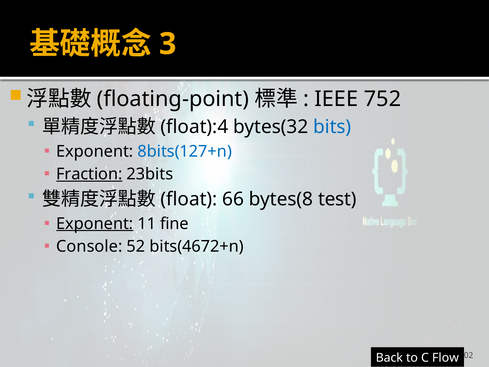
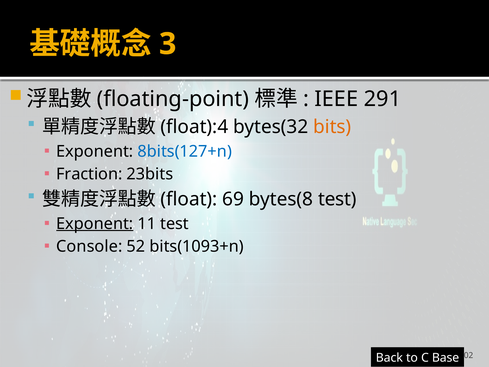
752: 752 -> 291
bits colour: blue -> orange
Fraction underline: present -> none
66: 66 -> 69
11 fine: fine -> test
bits(4672+n: bits(4672+n -> bits(1093+n
Flow: Flow -> Base
